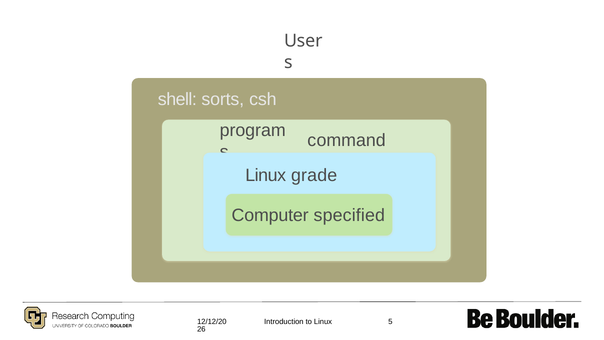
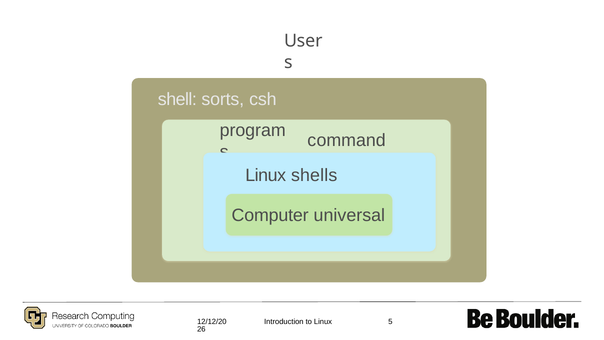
grade: grade -> shells
specified: specified -> universal
